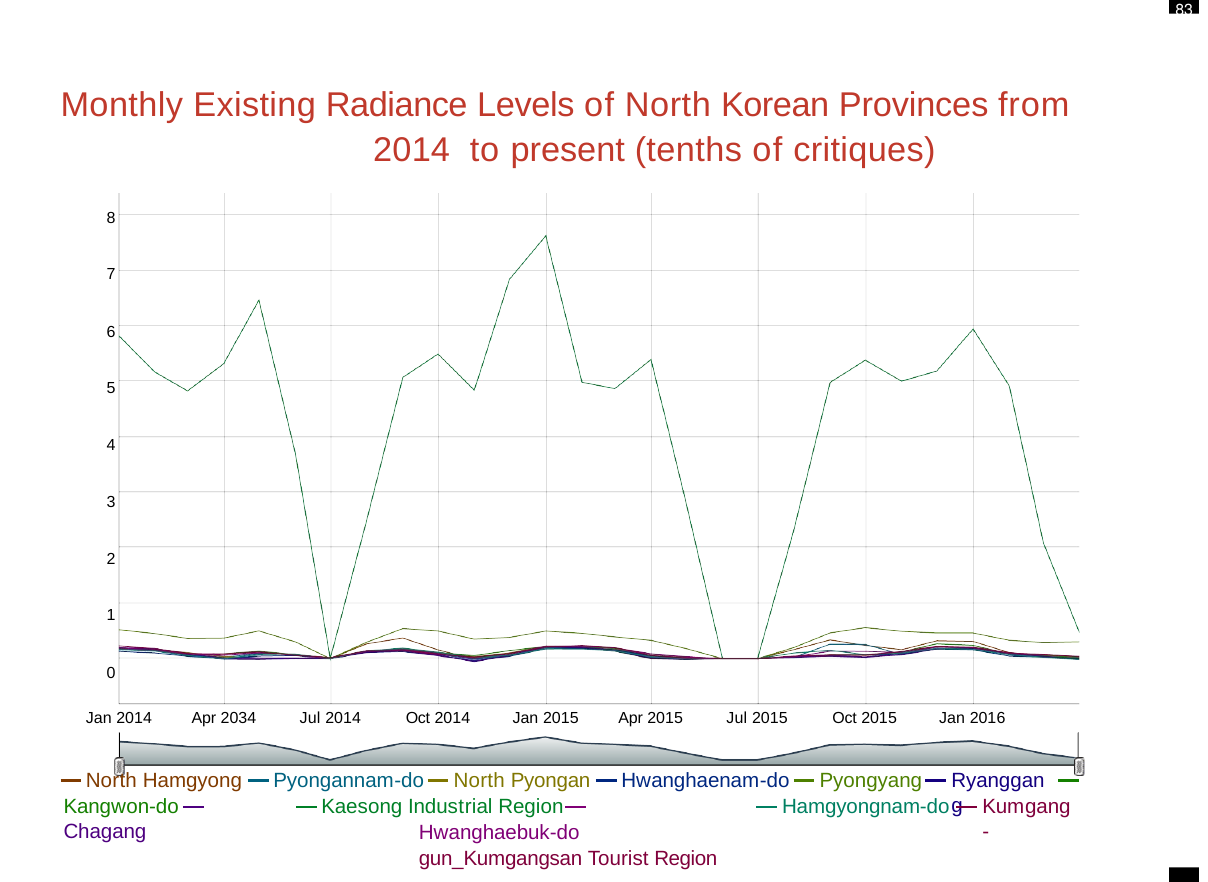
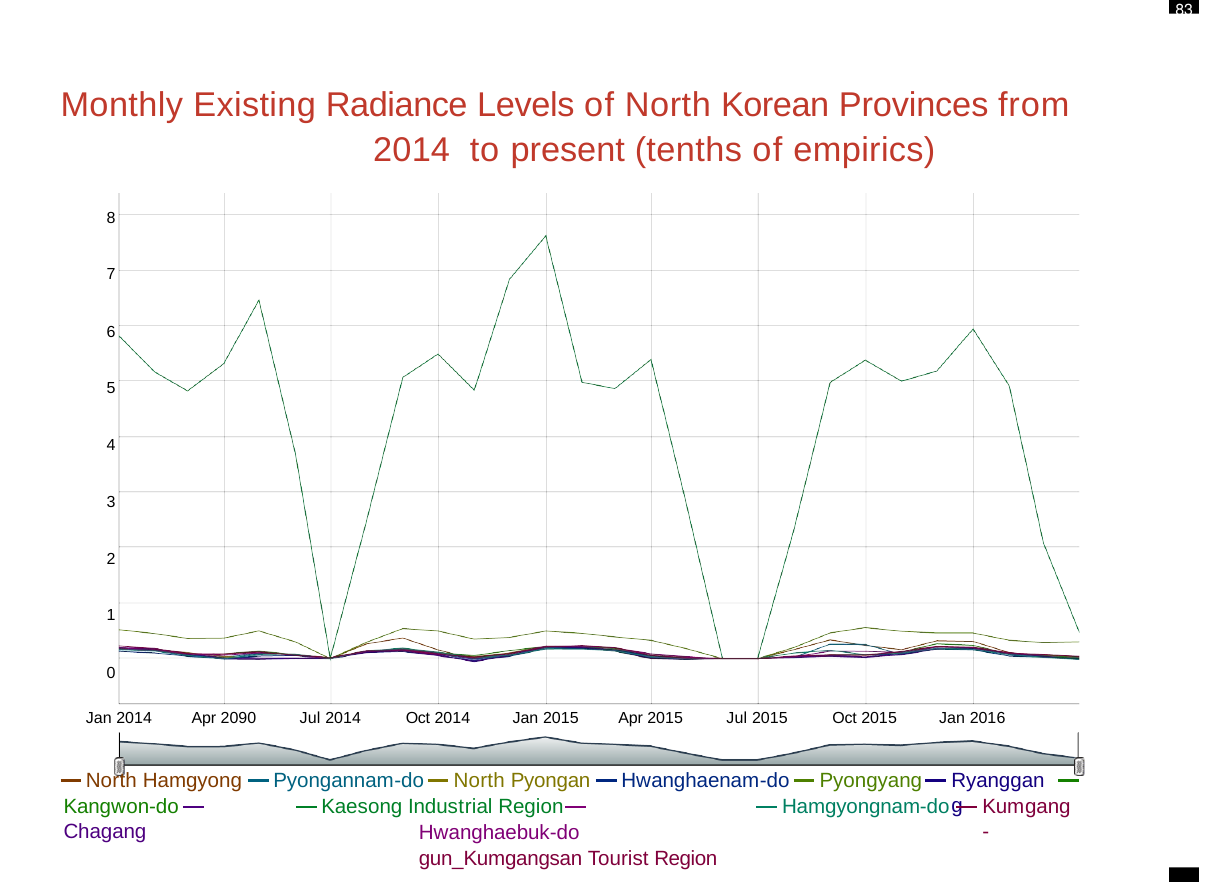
critiques: critiques -> empirics
2034: 2034 -> 2090
